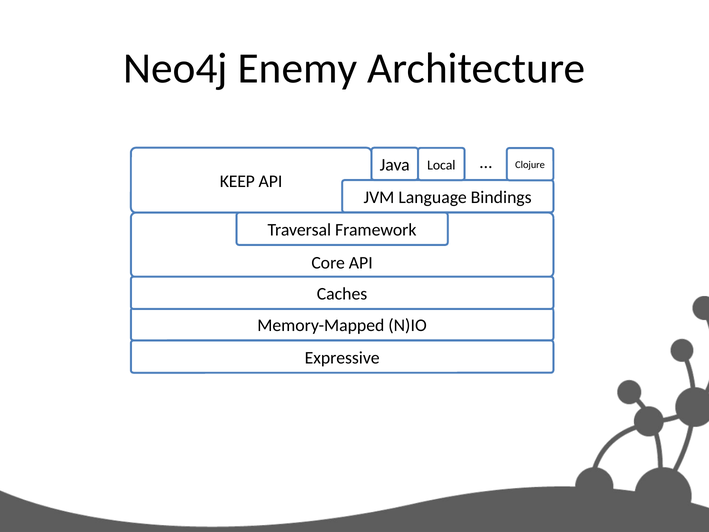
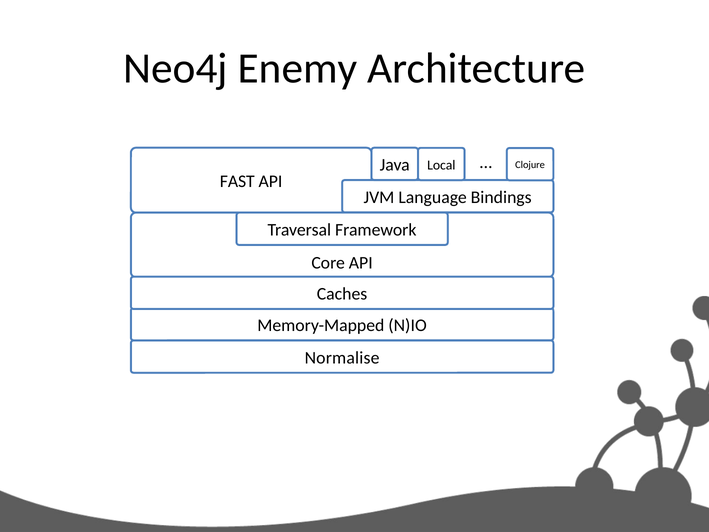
KEEP: KEEP -> FAST
Expressive: Expressive -> Normalise
